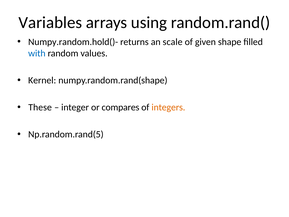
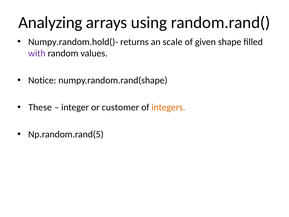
Variables: Variables -> Analyzing
with colour: blue -> purple
Kernel: Kernel -> Notice
compares: compares -> customer
